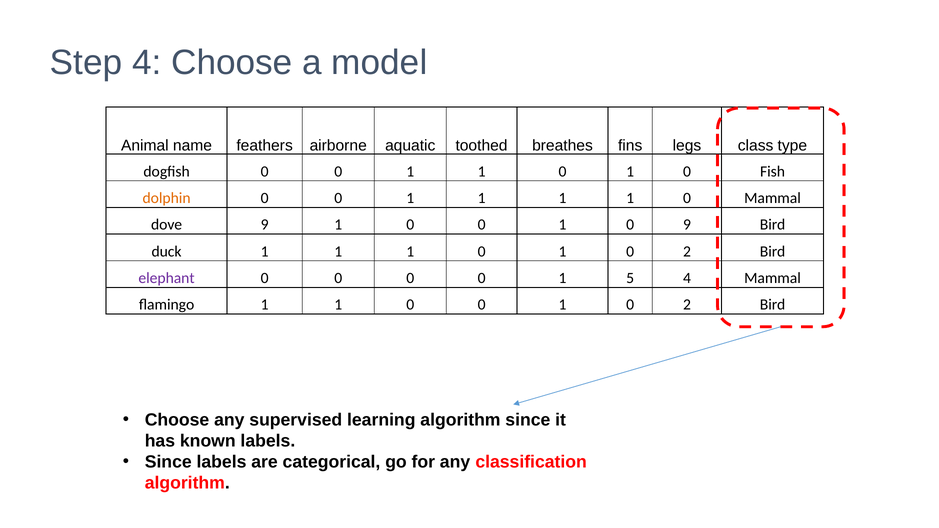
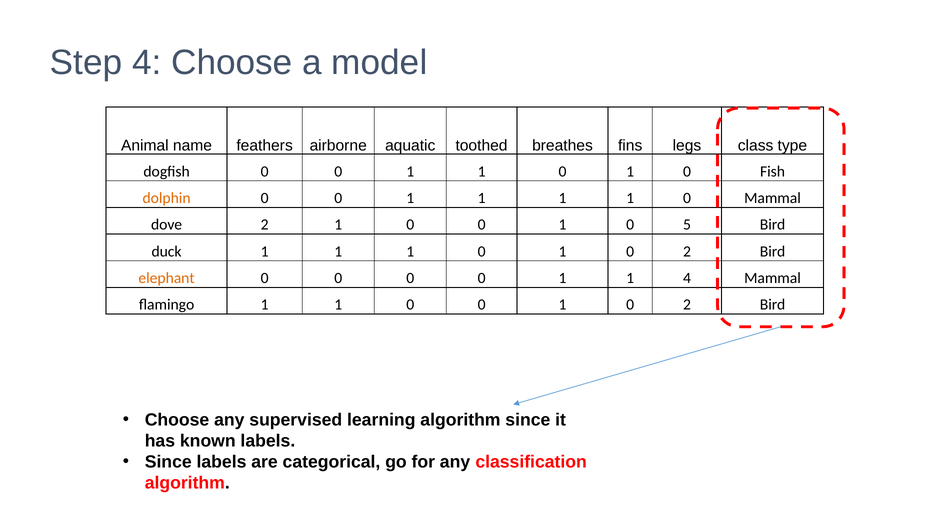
dove 9: 9 -> 2
0 9: 9 -> 5
elephant colour: purple -> orange
5 at (630, 278): 5 -> 1
